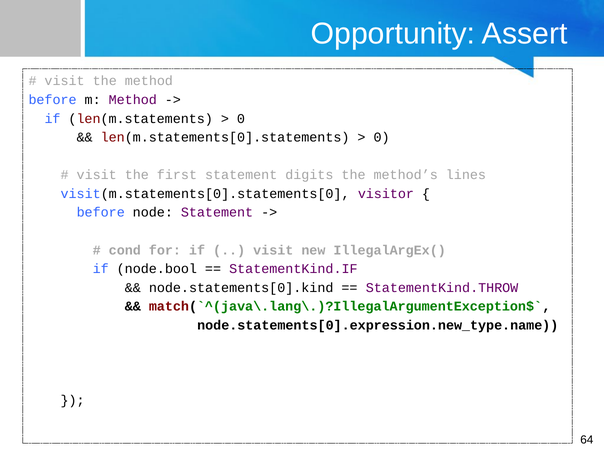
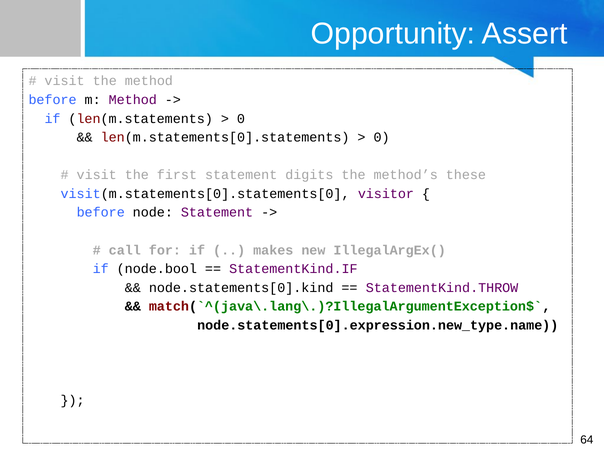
lines: lines -> these
cond: cond -> call
visit at (273, 250): visit -> makes
